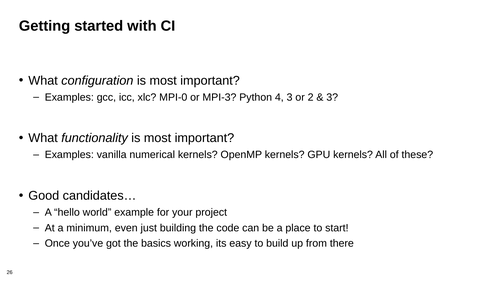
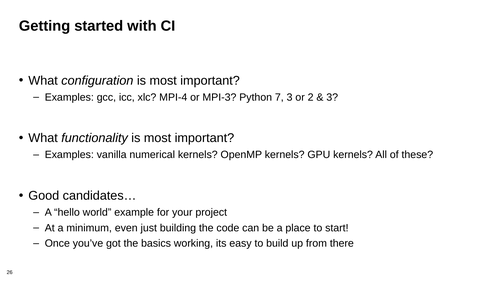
MPI-0: MPI-0 -> MPI-4
4: 4 -> 7
